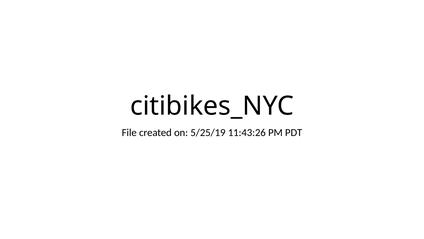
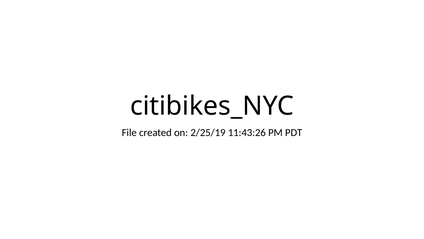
5/25/19: 5/25/19 -> 2/25/19
